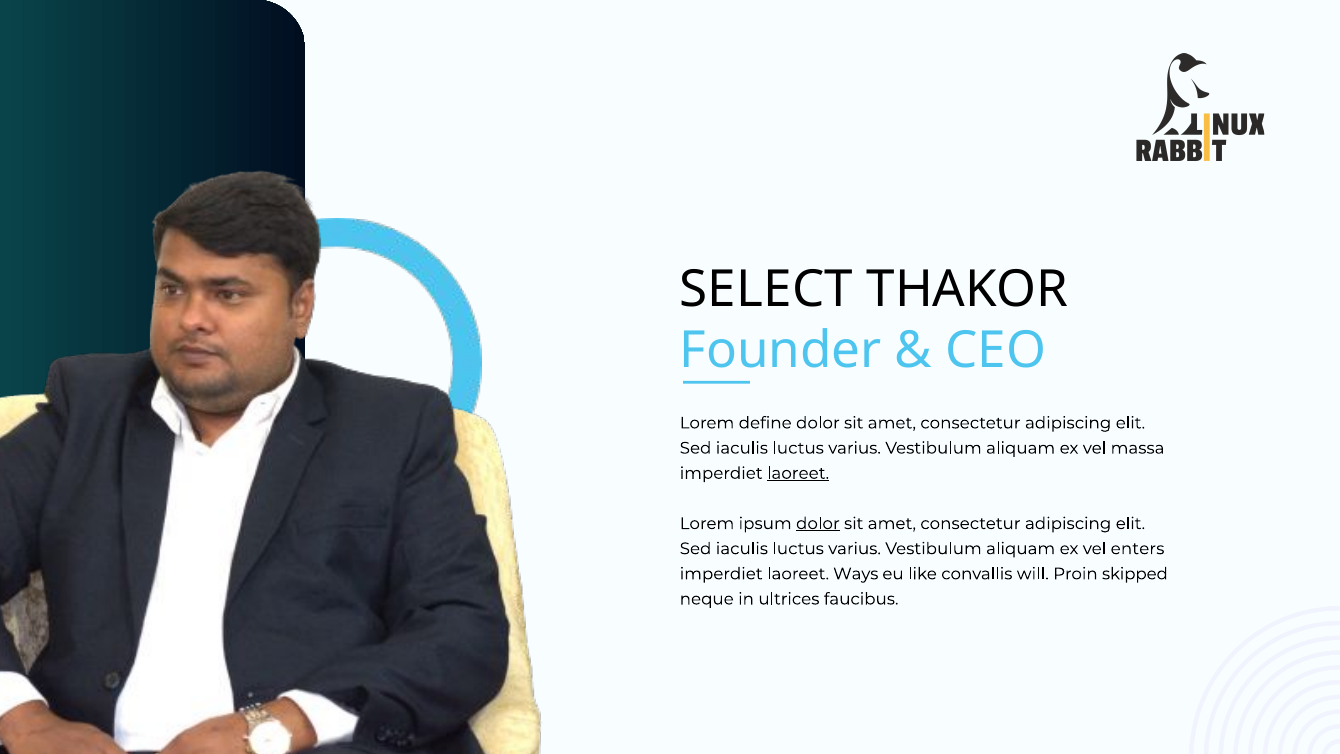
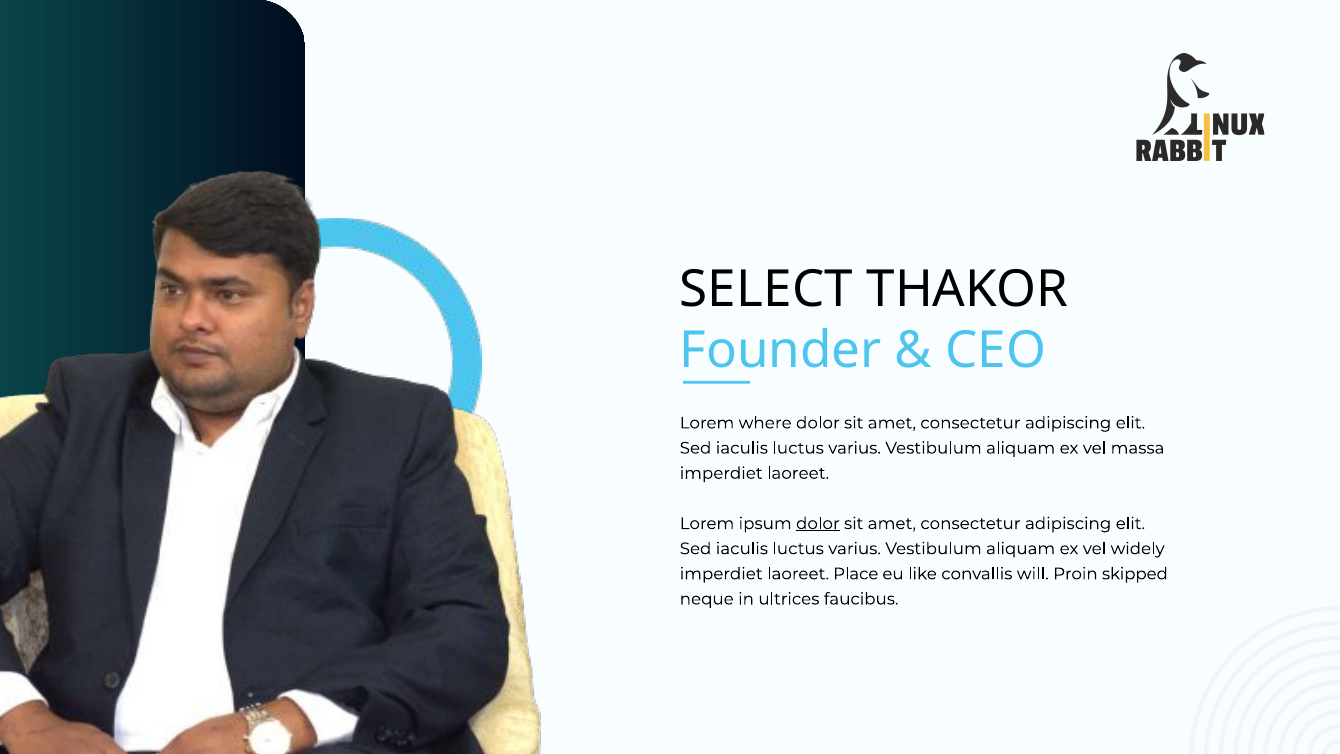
define: define -> where
laoreet at (798, 473) underline: present -> none
enters: enters -> widely
Ways: Ways -> Place
